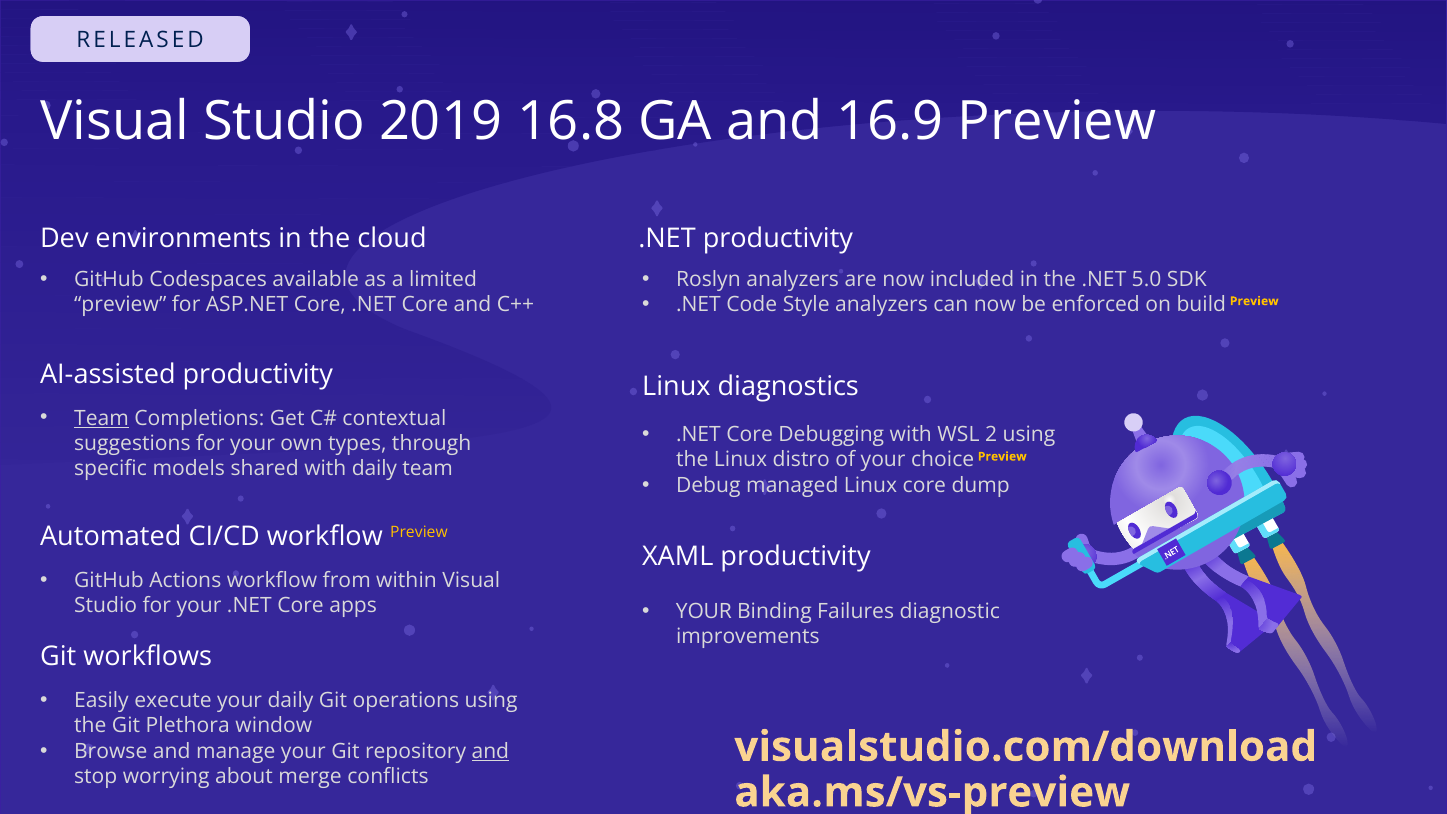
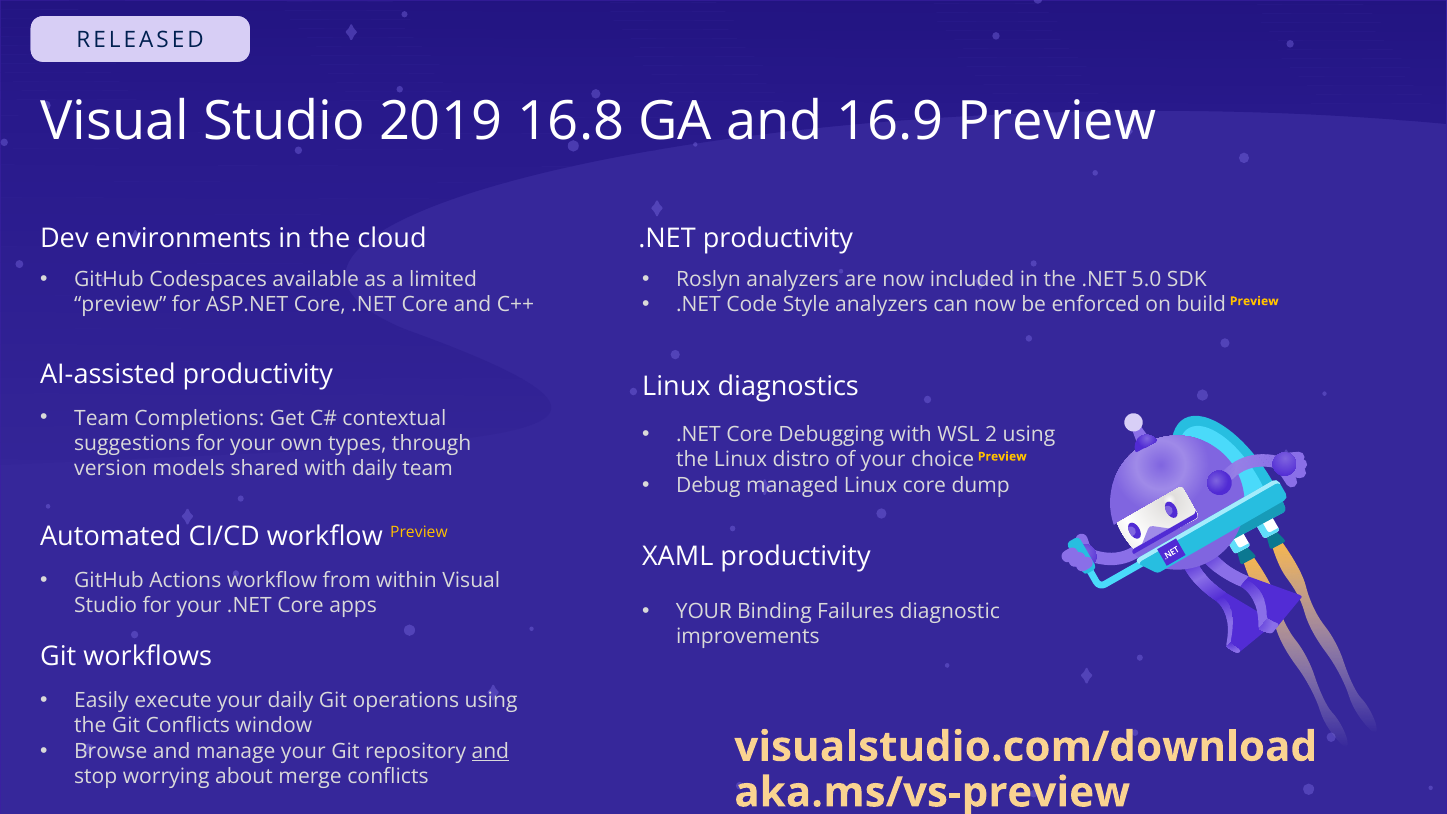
Team at (102, 418) underline: present -> none
specific: specific -> version
Git Plethora: Plethora -> Conflicts
